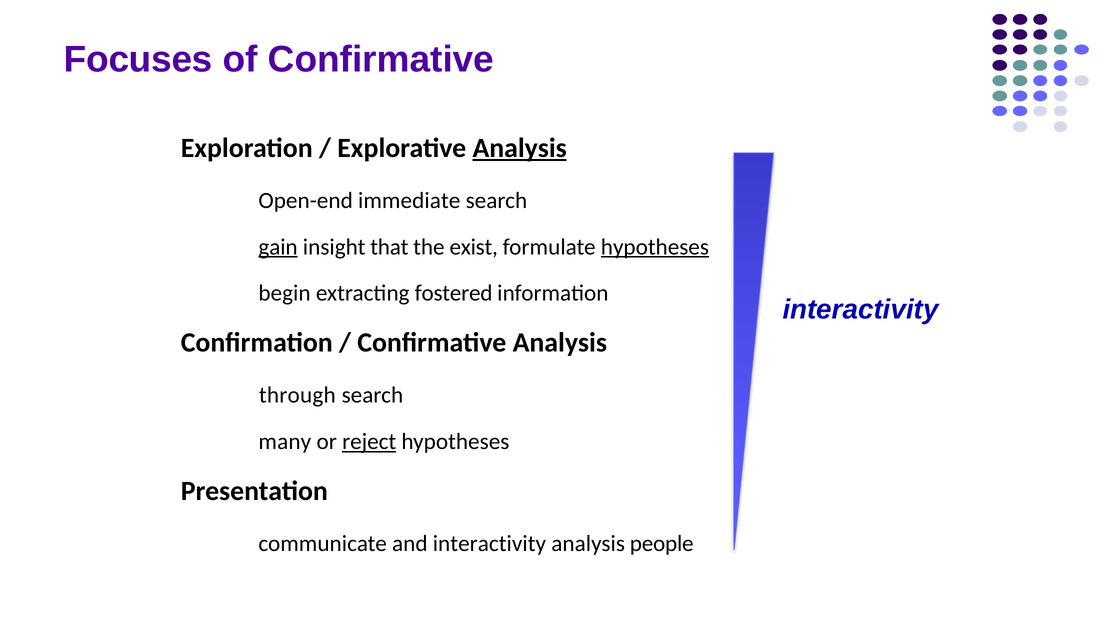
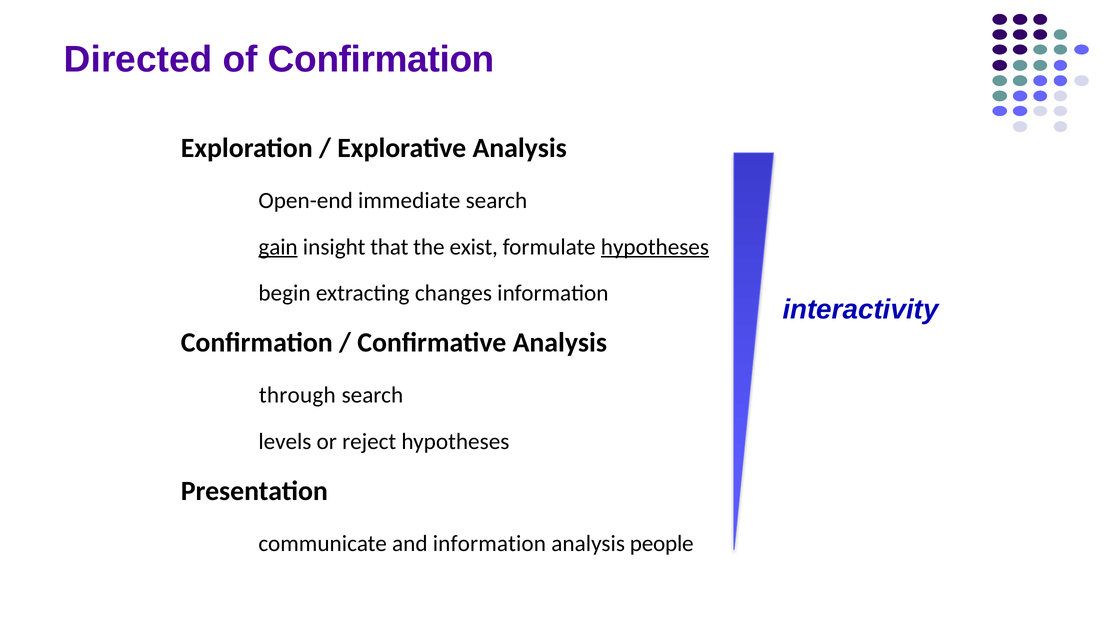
Focuses: Focuses -> Directed
of Confirmative: Confirmative -> Confirmation
Analysis at (520, 148) underline: present -> none
fostered: fostered -> changes
many: many -> levels
reject underline: present -> none
and interactivity: interactivity -> information
